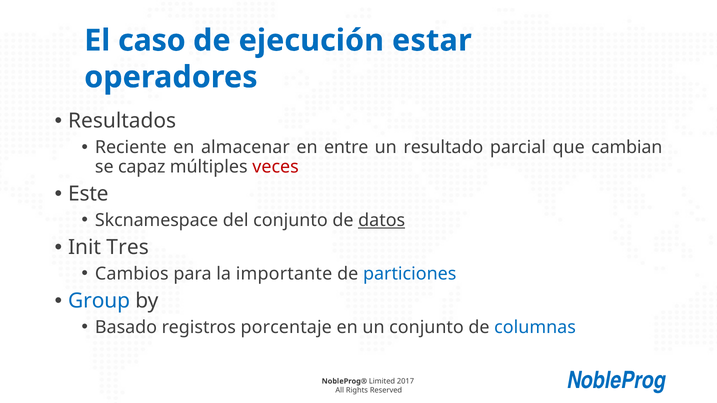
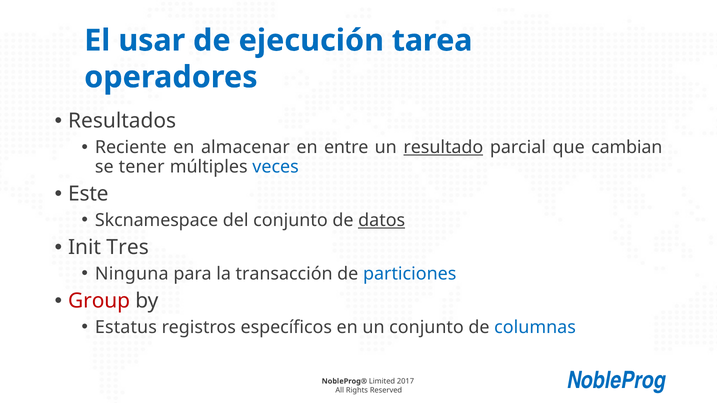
caso: caso -> usar
estar: estar -> tarea
resultado underline: none -> present
capaz: capaz -> tener
veces colour: red -> blue
Cambios: Cambios -> Ninguna
importante: importante -> transacción
Group colour: blue -> red
Basado: Basado -> Estatus
porcentaje: porcentaje -> específicos
